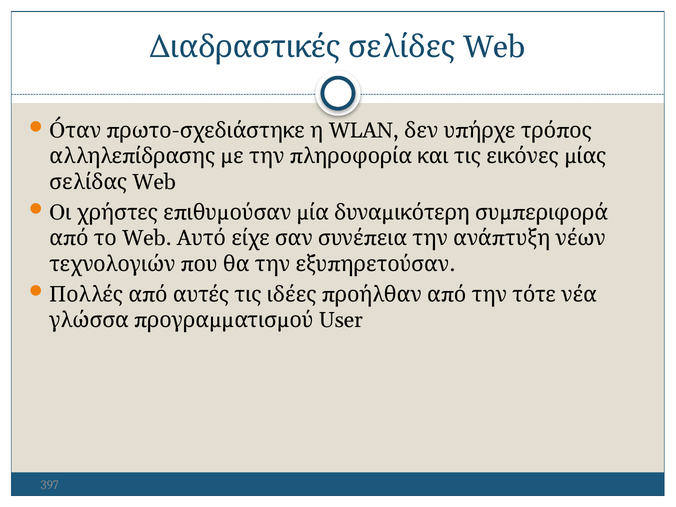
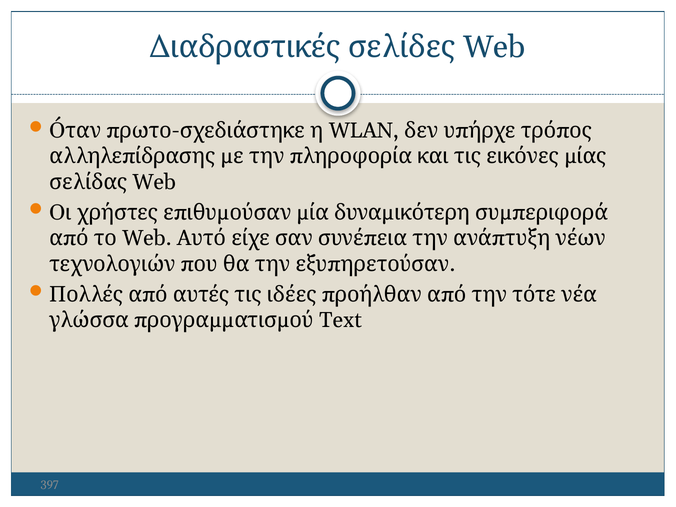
User: User -> Text
